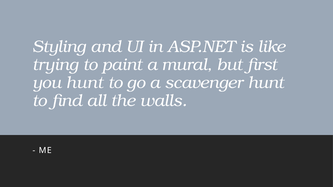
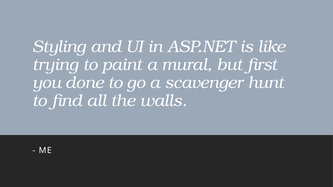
you hunt: hunt -> done
